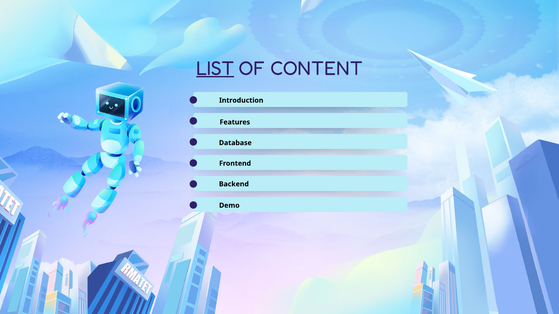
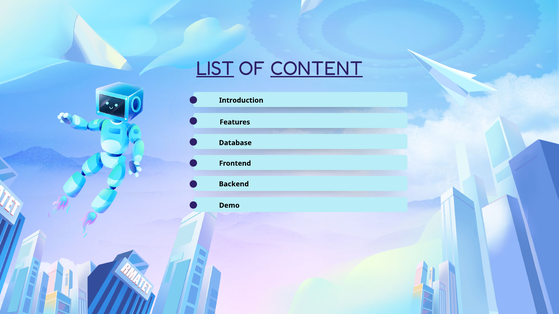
CONTENT underline: none -> present
